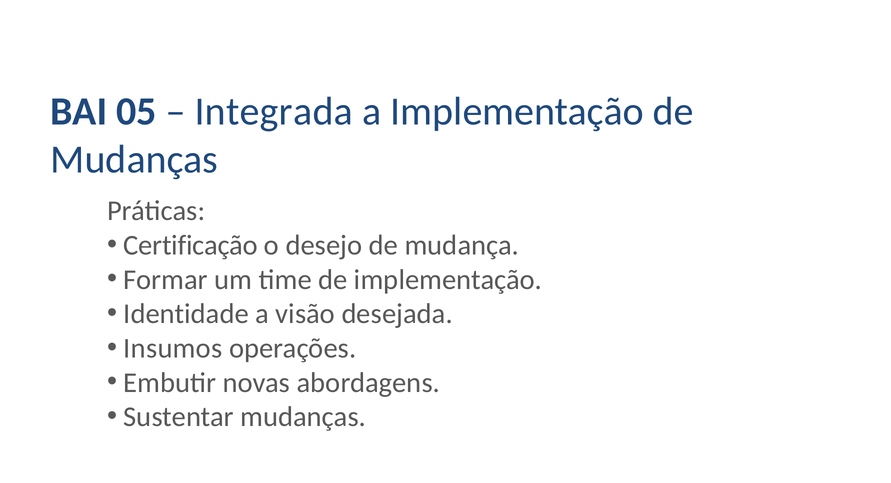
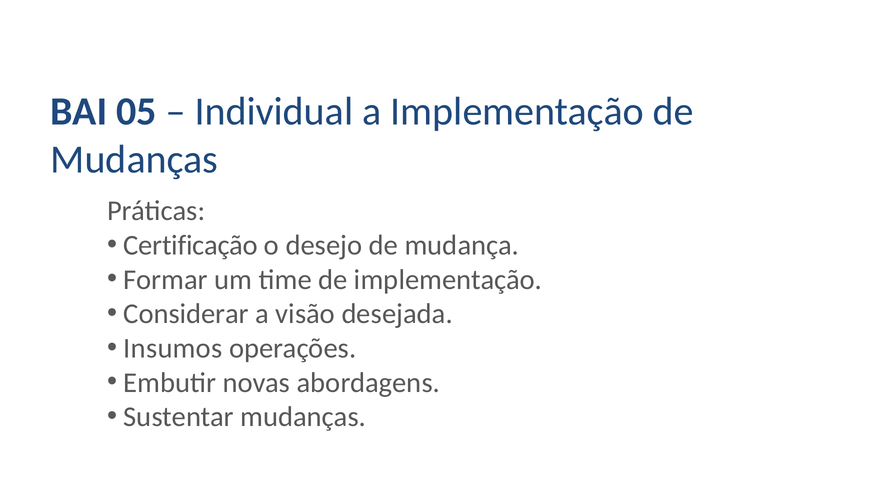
Integrada: Integrada -> Individual
Identidade: Identidade -> Considerar
